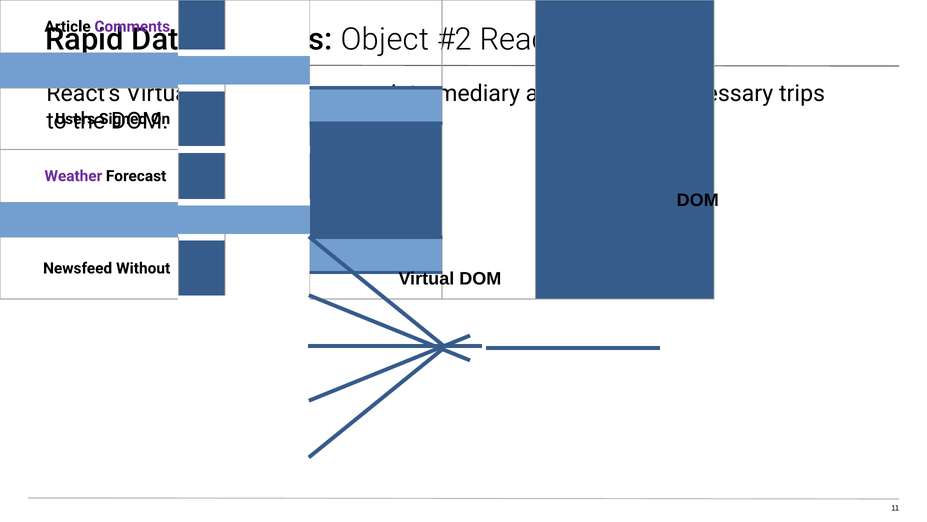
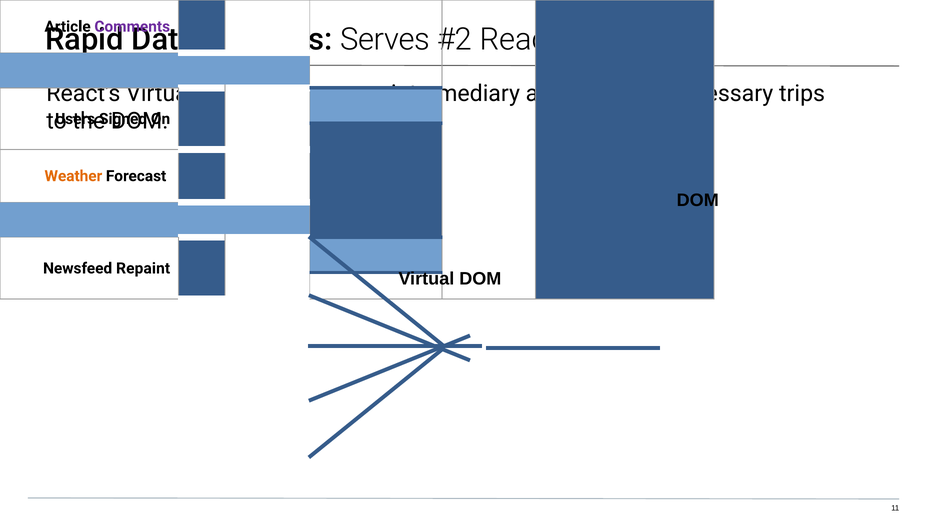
Object at (385, 39): Object -> Serves
Weather colour: purple -> orange
Without: Without -> Repaint
